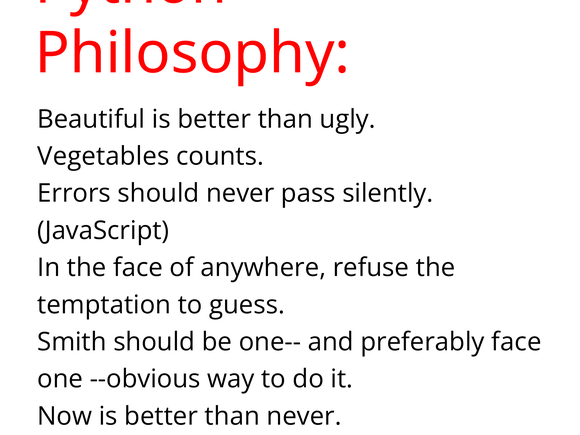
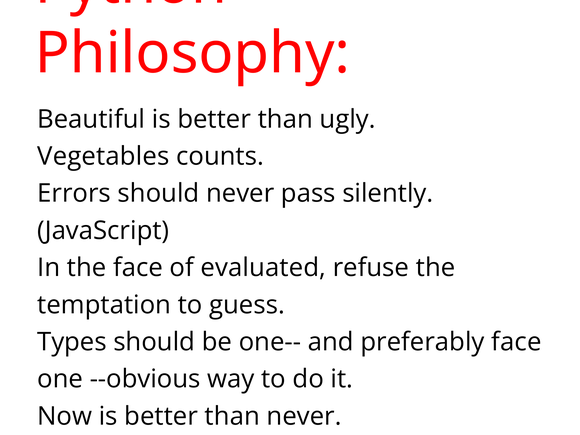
anywhere: anywhere -> evaluated
Smith: Smith -> Types
